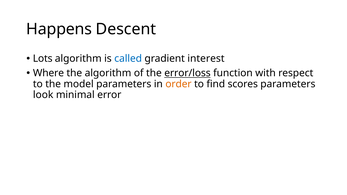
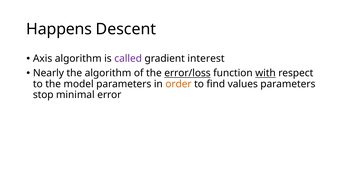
Lots: Lots -> Axis
called colour: blue -> purple
Where: Where -> Nearly
with underline: none -> present
scores: scores -> values
look: look -> stop
